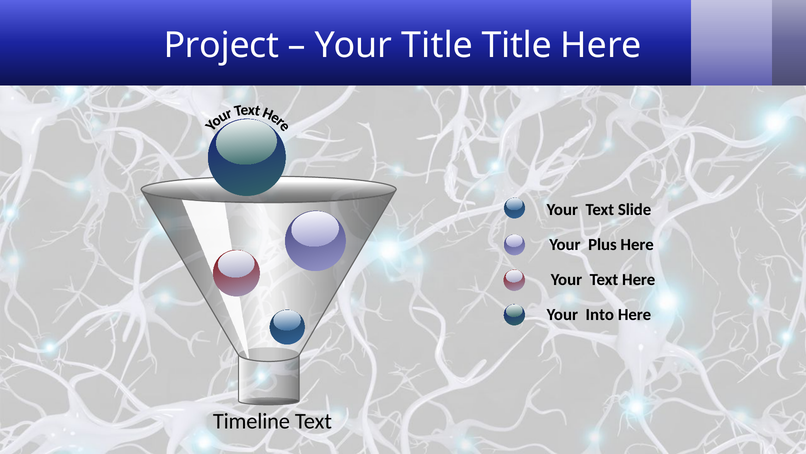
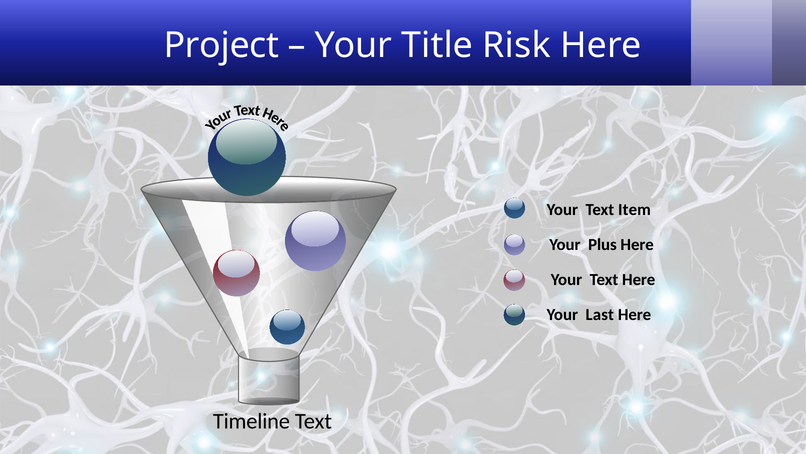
Title Title: Title -> Risk
Slide: Slide -> Item
Into: Into -> Last
